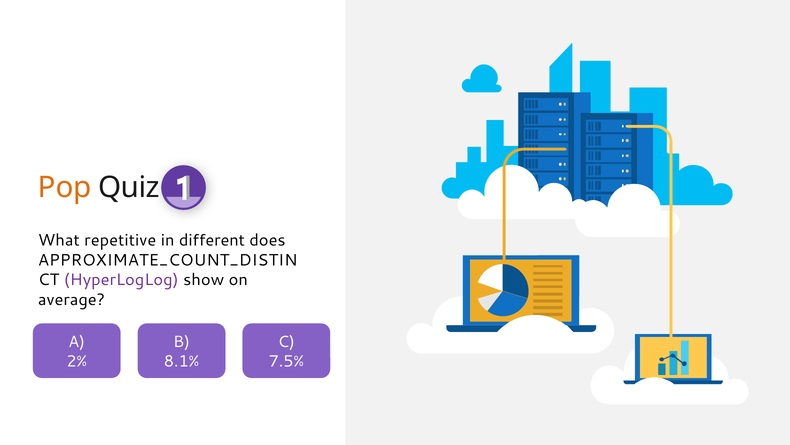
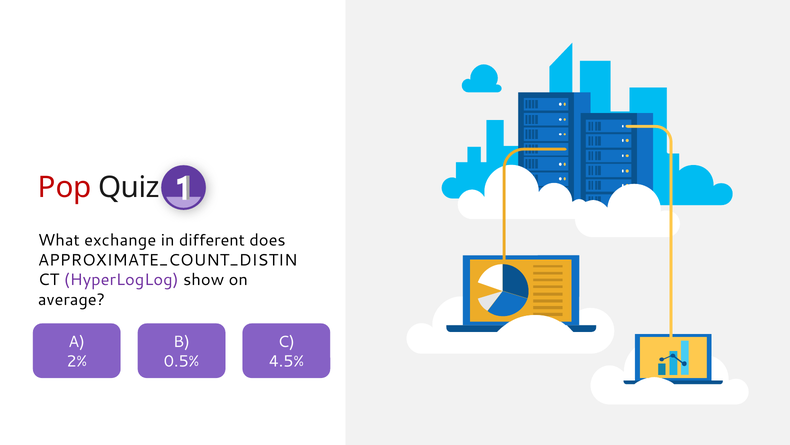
Pop colour: orange -> red
repetitive: repetitive -> exchange
8.1%: 8.1% -> 0.5%
7.5%: 7.5% -> 4.5%
